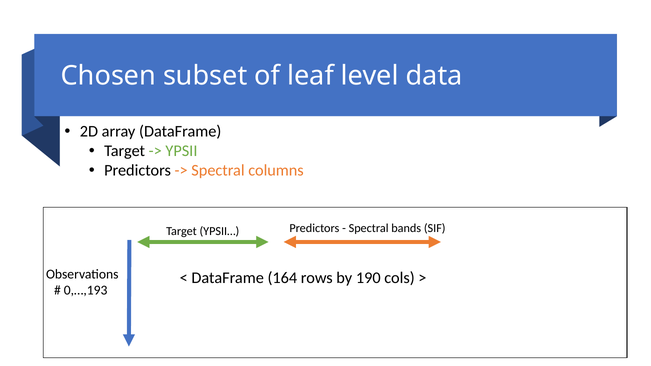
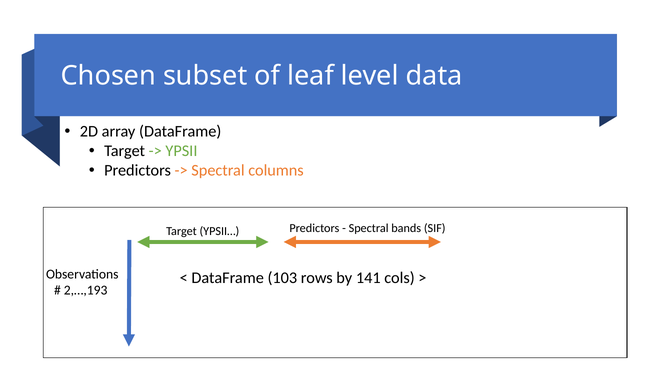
164: 164 -> 103
190: 190 -> 141
0,…,193: 0,…,193 -> 2,…,193
